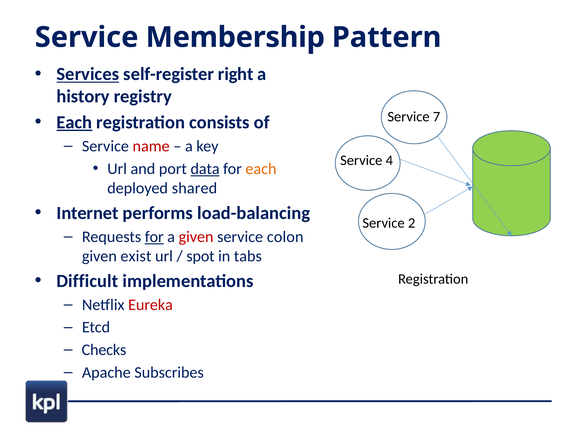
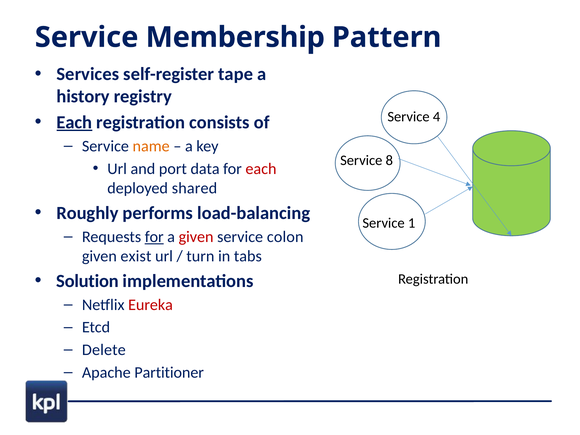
Services underline: present -> none
right: right -> tape
7: 7 -> 4
name colour: red -> orange
4: 4 -> 8
data underline: present -> none
each at (261, 169) colour: orange -> red
Internet: Internet -> Roughly
2: 2 -> 1
spot: spot -> turn
Difficult: Difficult -> Solution
Checks: Checks -> Delete
Subscribes: Subscribes -> Partitioner
